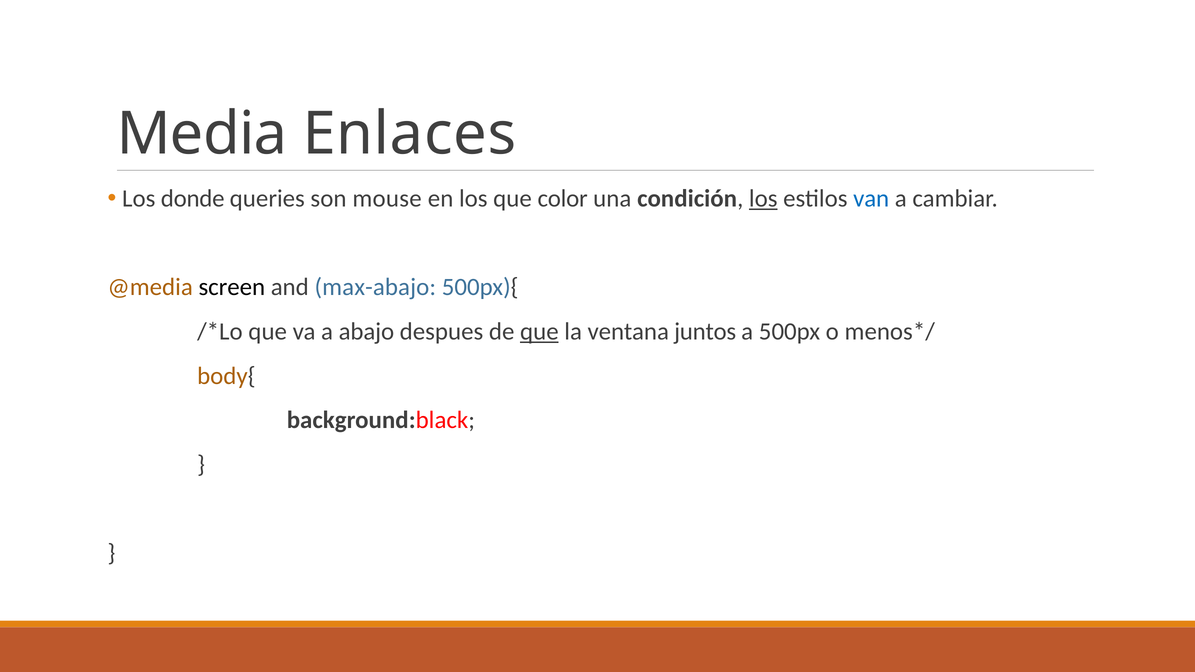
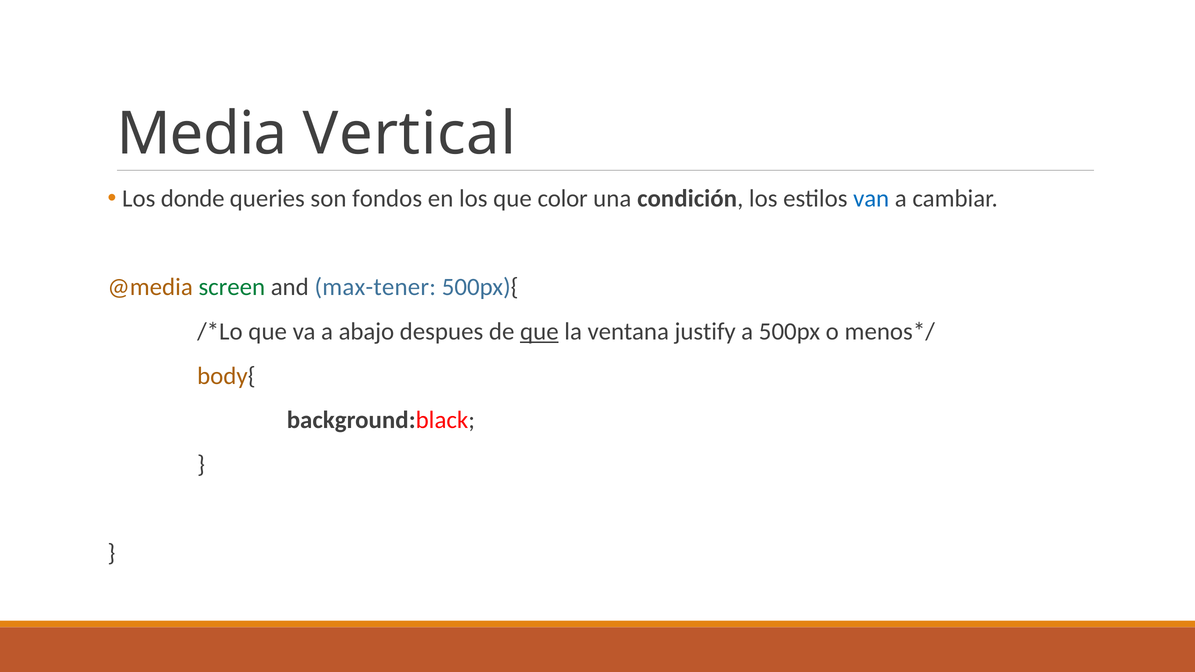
Enlaces: Enlaces -> Vertical
mouse: mouse -> fondos
los at (763, 199) underline: present -> none
screen colour: black -> green
max-abajo: max-abajo -> max-tener
juntos: juntos -> justify
